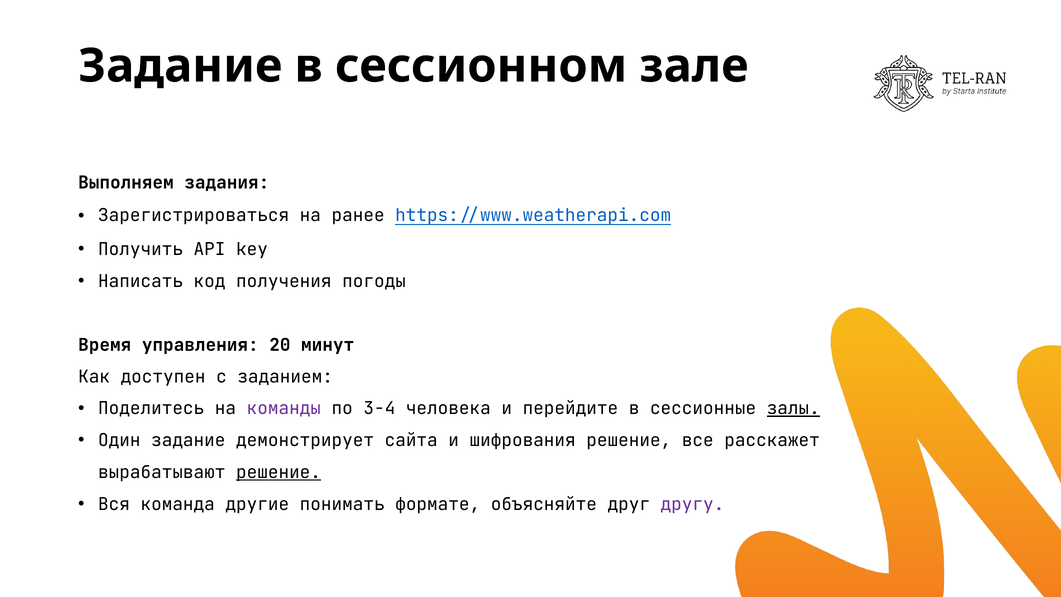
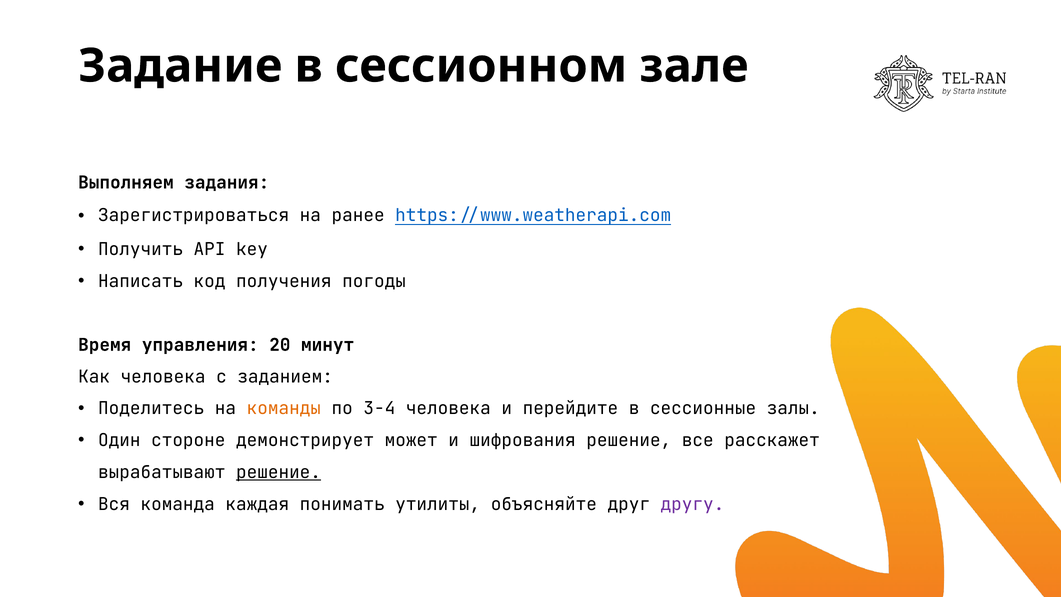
Как доступен: доступен -> человека
команды colour: purple -> orange
залы underline: present -> none
Один задание: задание -> стороне
сайта: сайта -> может
другие: другие -> каждая
формате: формате -> утилиты
